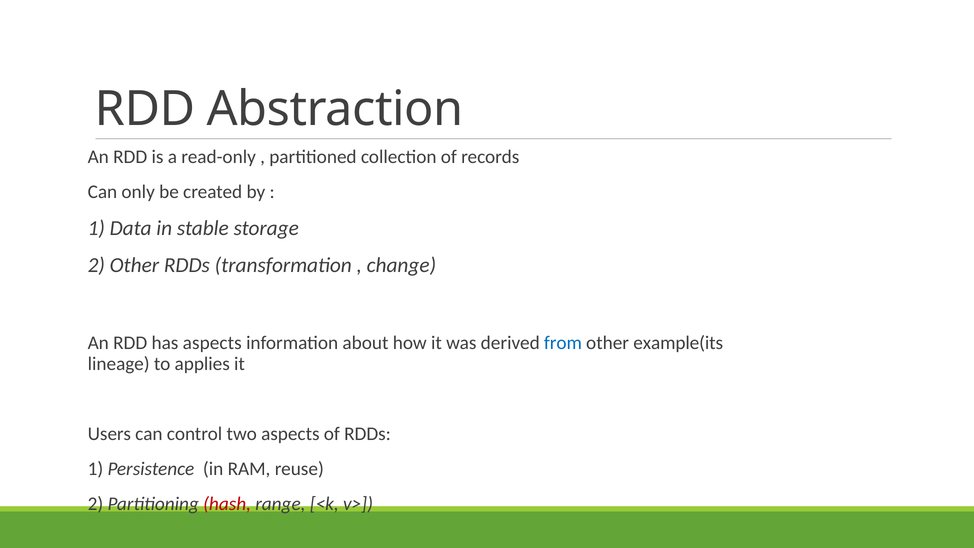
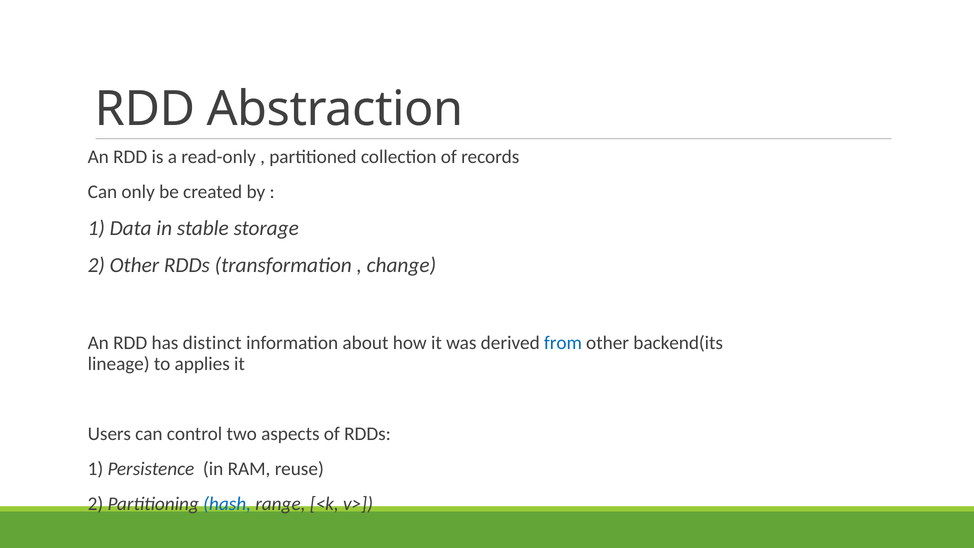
has aspects: aspects -> distinct
example(its: example(its -> backend(its
hash colour: red -> blue
